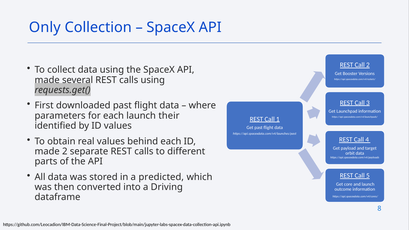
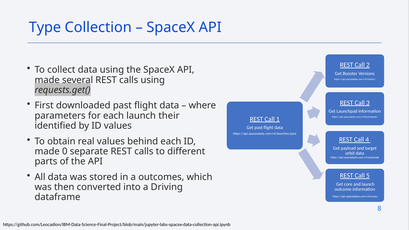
Only: Only -> Type
made 2: 2 -> 0
predicted: predicted -> outcomes
